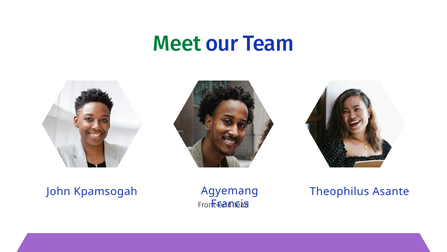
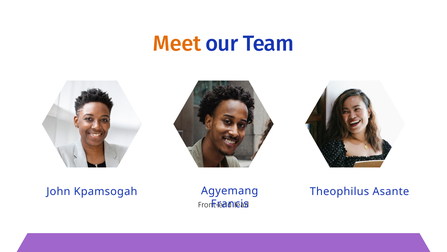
Meet colour: green -> orange
